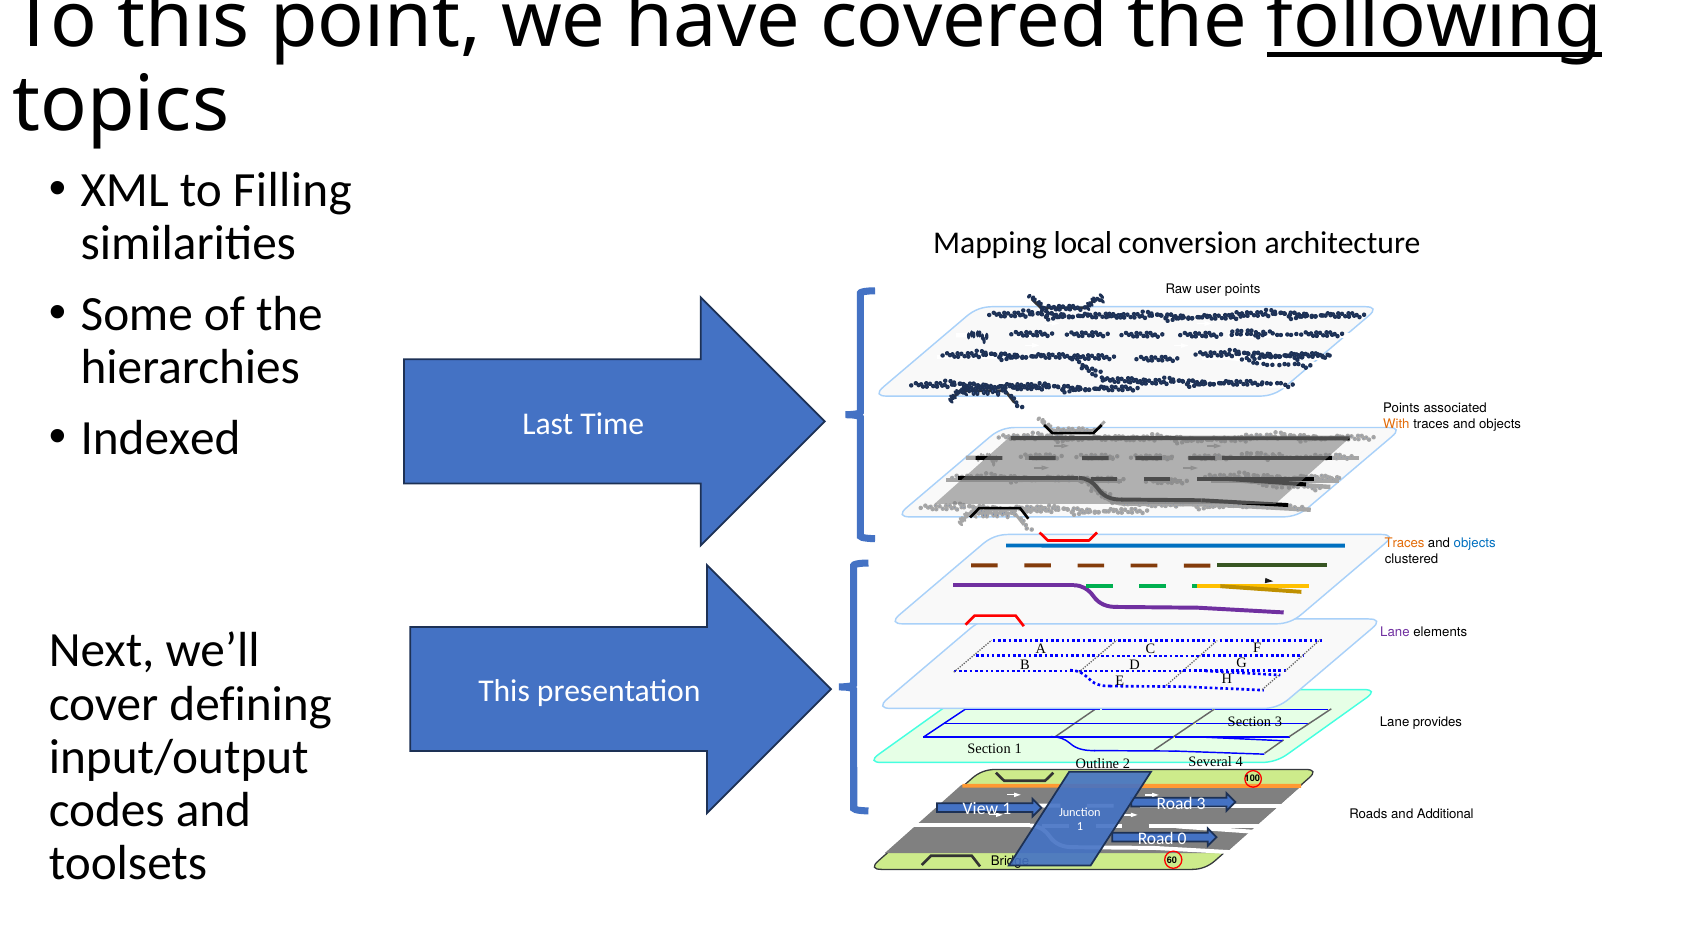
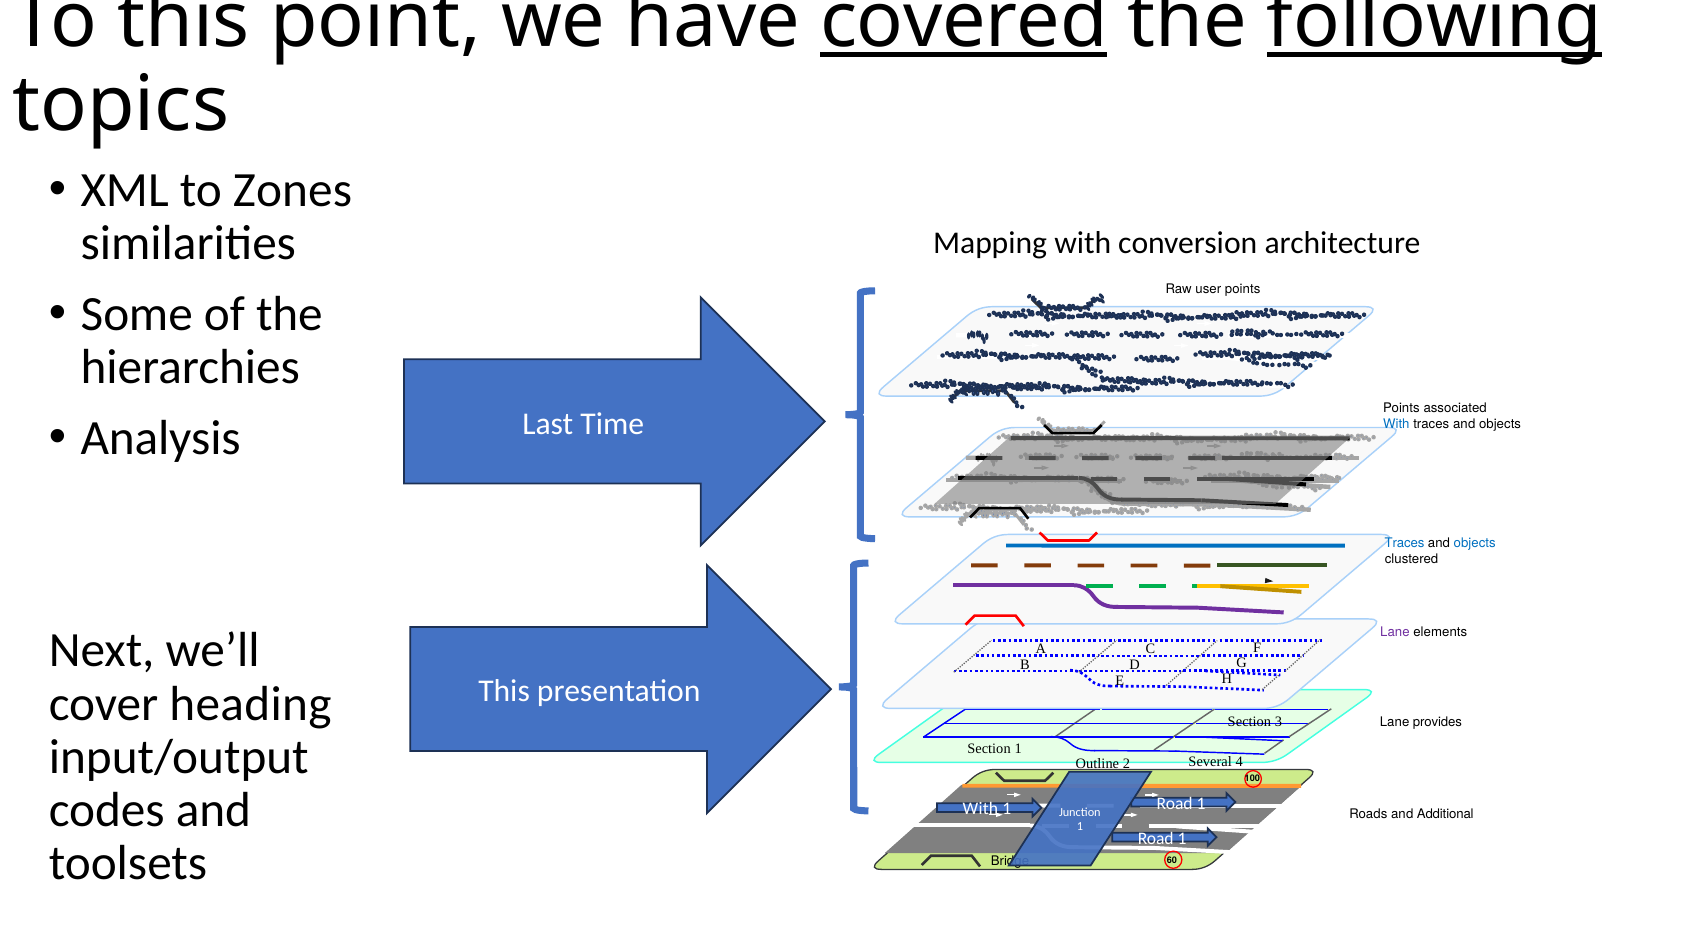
covered underline: none -> present
Filling: Filling -> Zones
Mapping local: local -> with
Indexed: Indexed -> Analysis
With at (1396, 424) colour: orange -> blue
Traces at (1405, 544) colour: orange -> blue
defining: defining -> heading
View at (980, 809): View -> With
3 at (1201, 803): 3 -> 1
0 at (1182, 838): 0 -> 1
